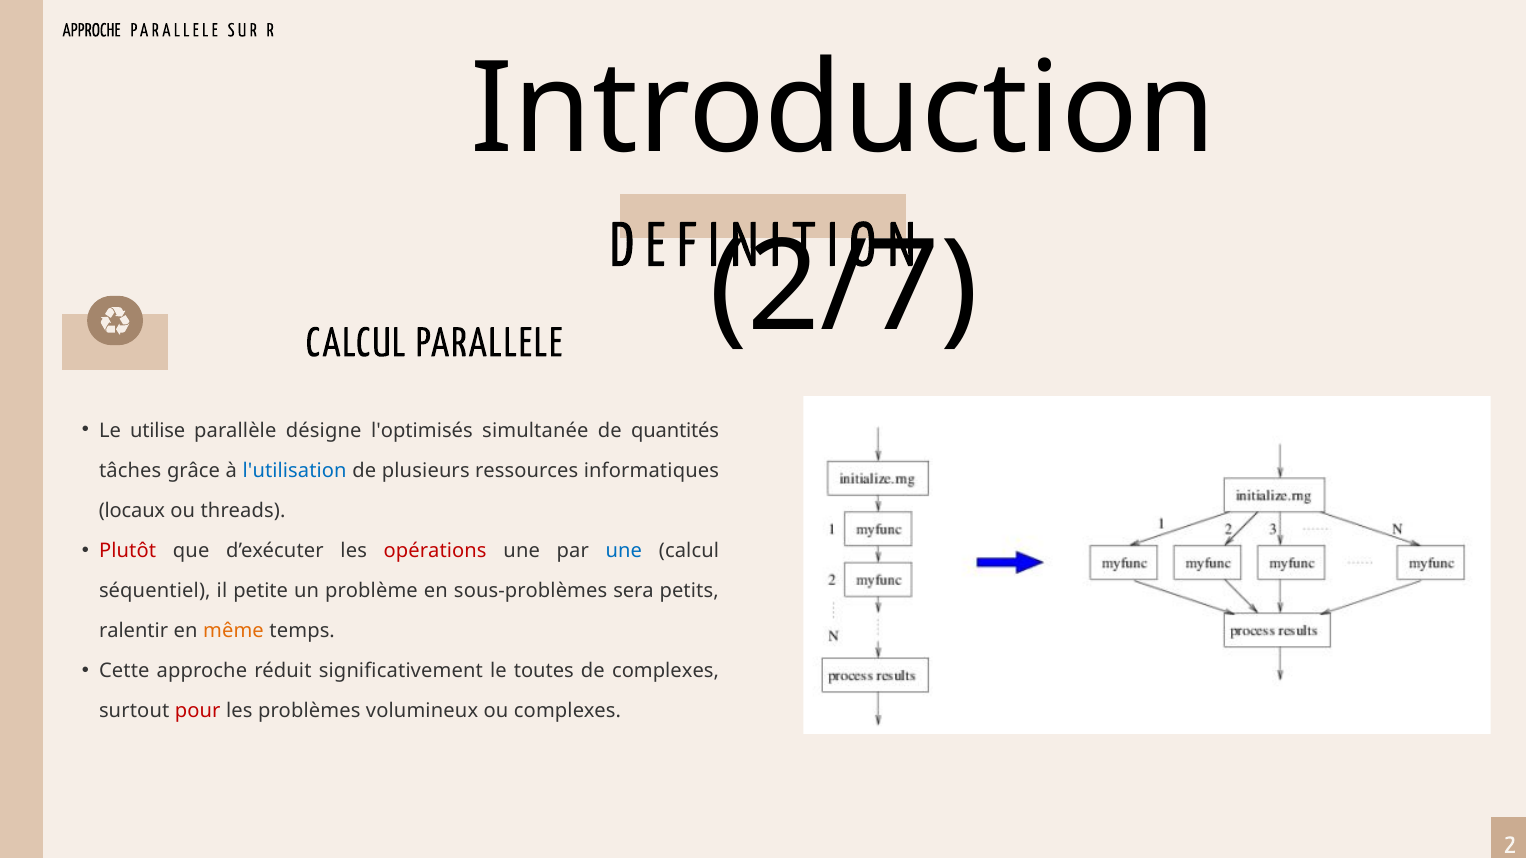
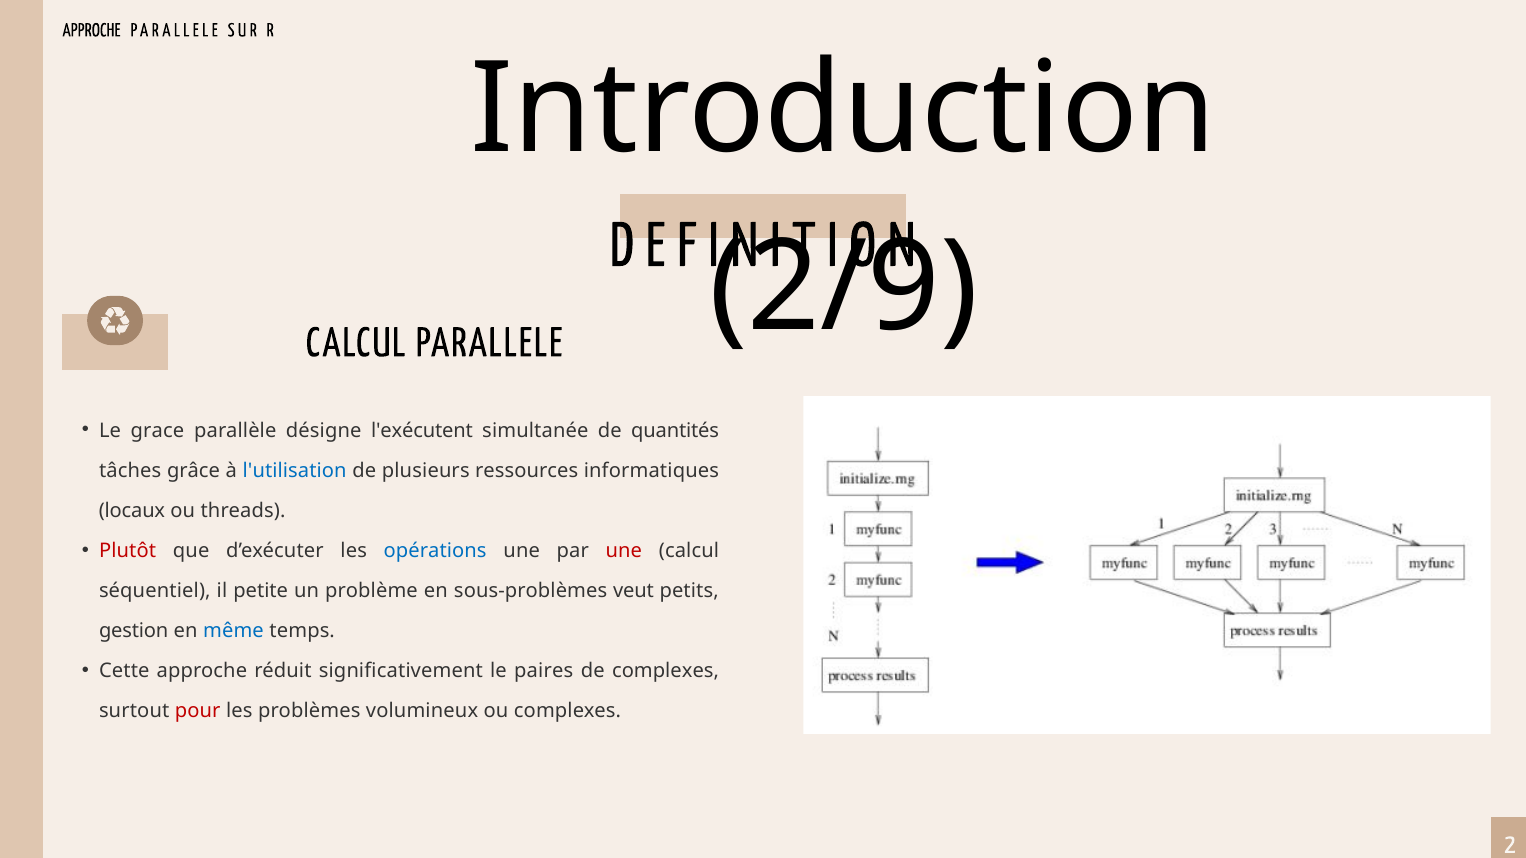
2/7: 2/7 -> 2/9
utilise: utilise -> grace
l'optimisés: l'optimisés -> l'exécutent
opérations colour: red -> blue
une at (624, 551) colour: blue -> red
sera: sera -> veut
ralentir: ralentir -> gestion
même colour: orange -> blue
toutes: toutes -> paires
